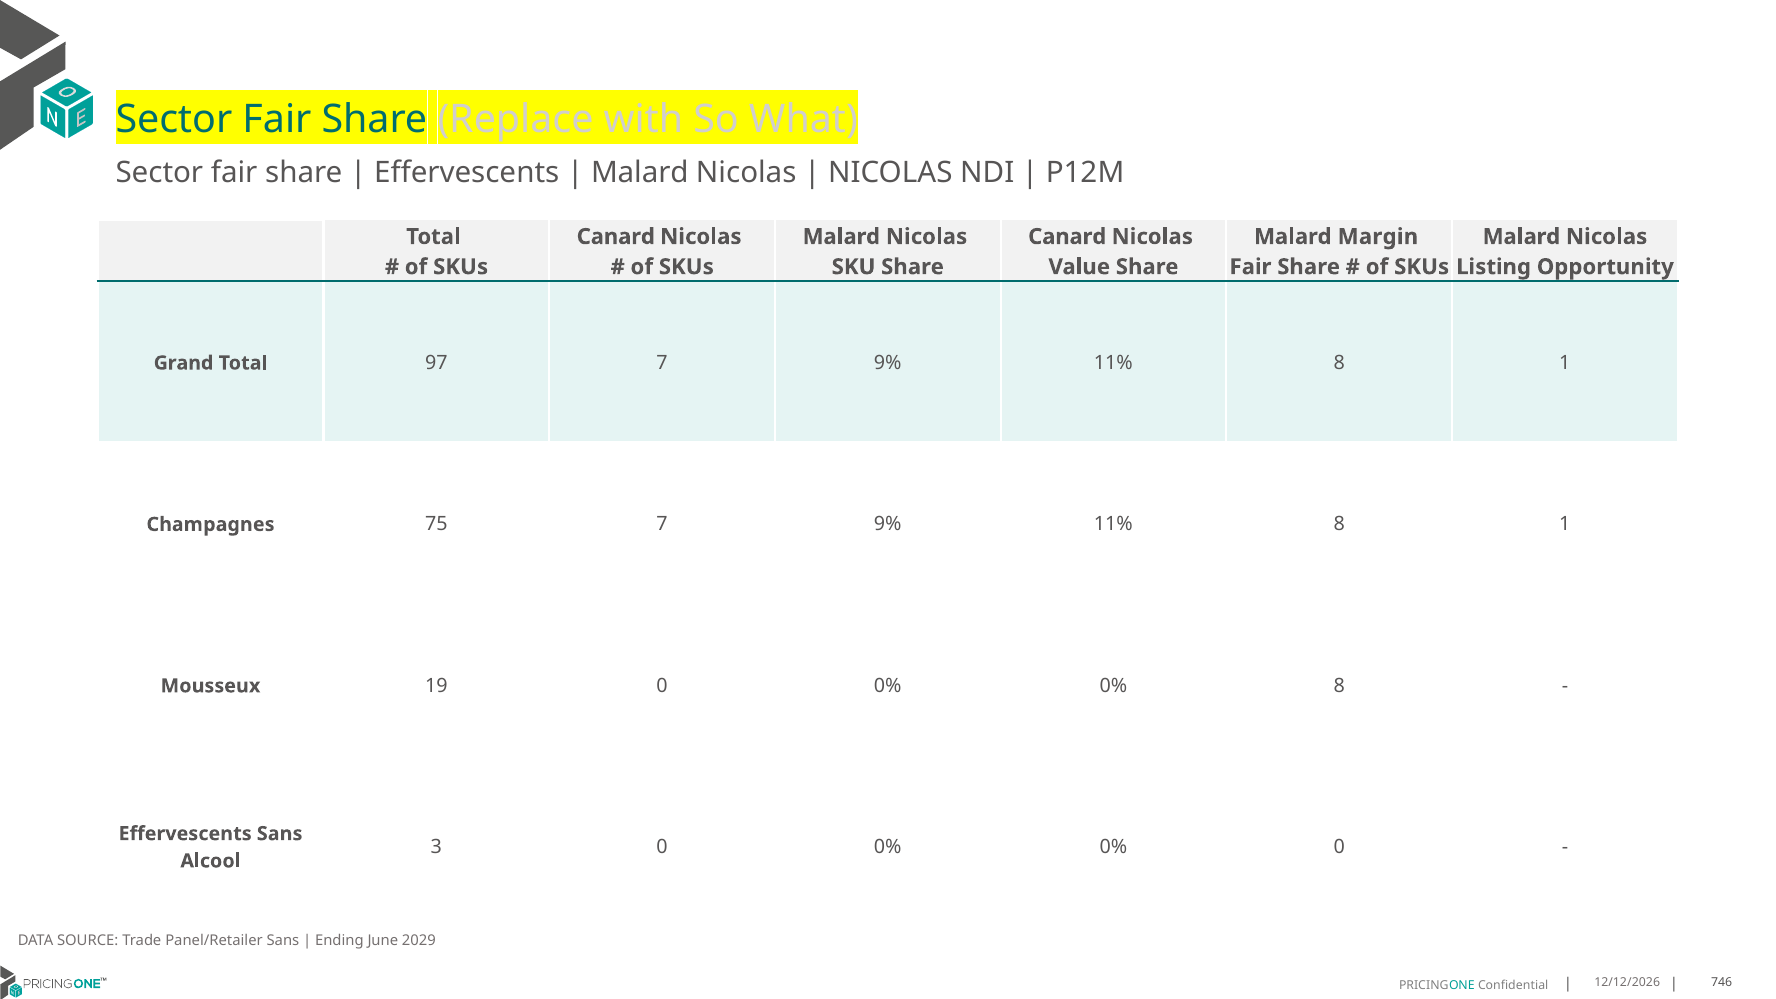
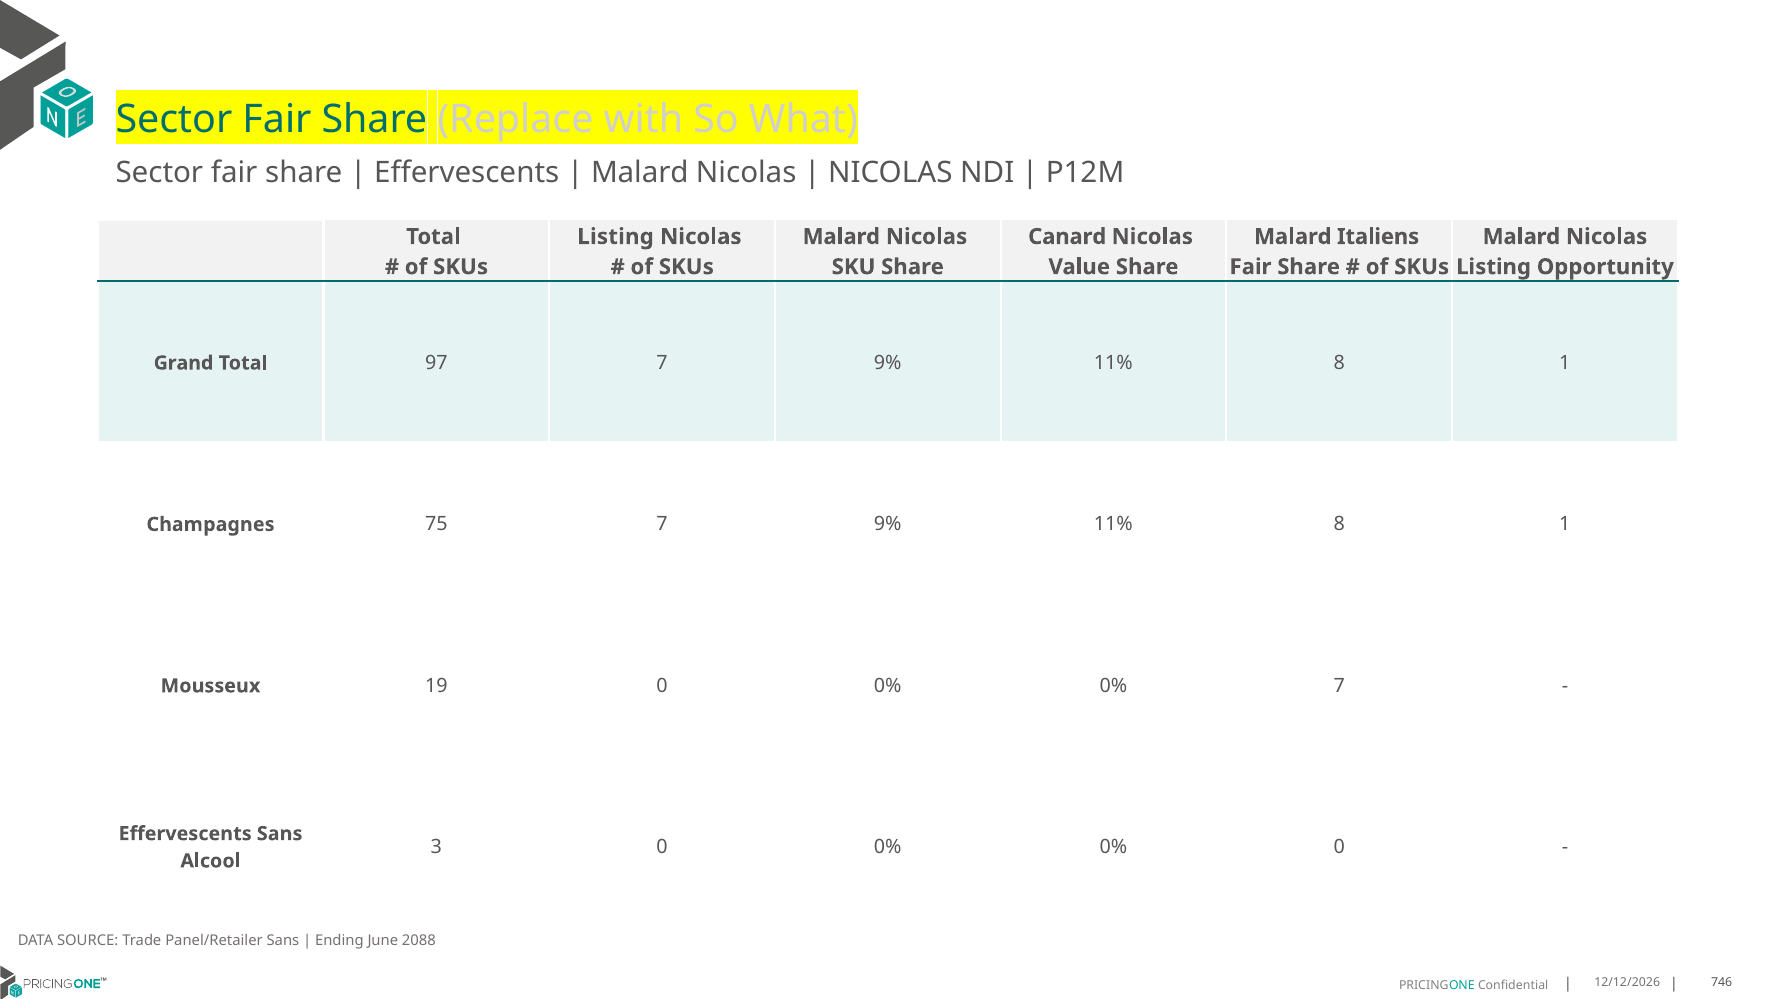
Canard at (616, 237): Canard -> Listing
Margin: Margin -> Italiens
0% 8: 8 -> 7
2029: 2029 -> 2088
